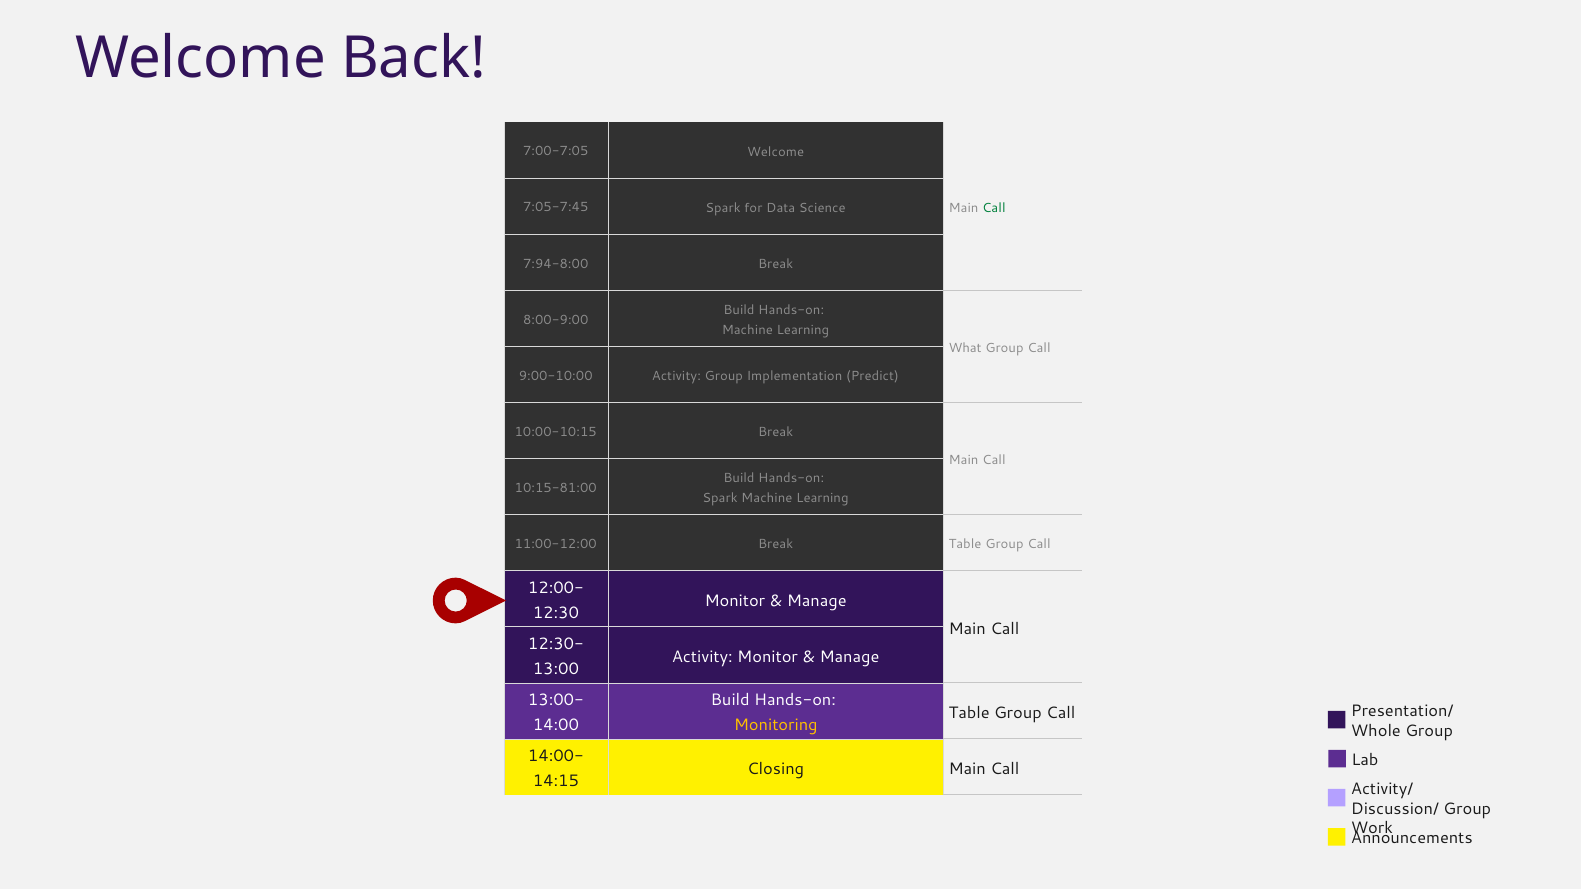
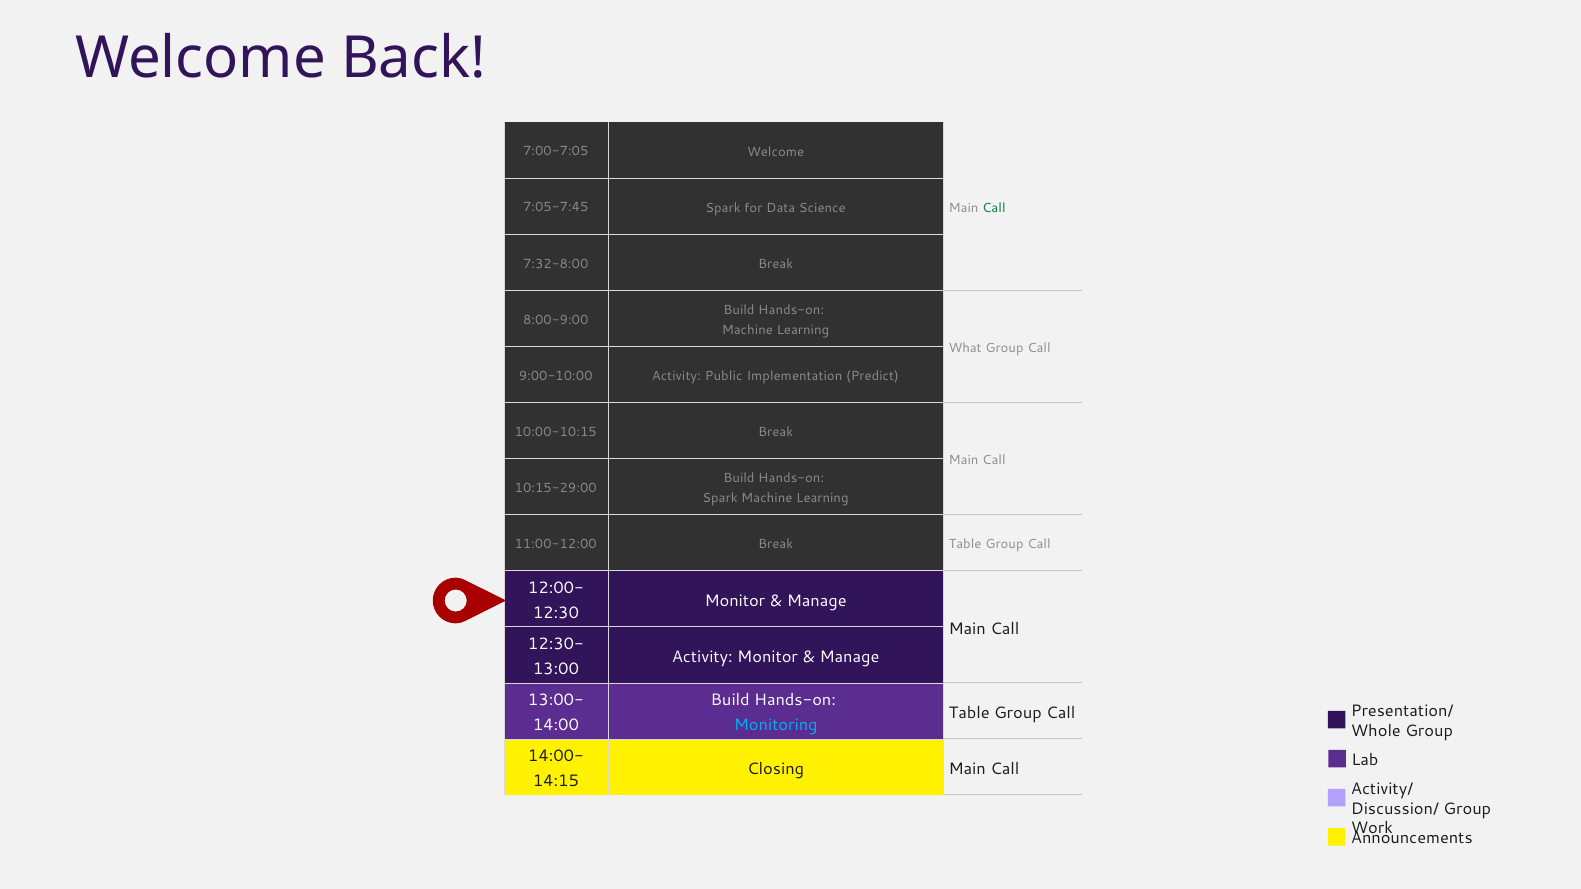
7:94-8:00: 7:94-8:00 -> 7:32-8:00
Activity Group: Group -> Public
10:15-81:00: 10:15-81:00 -> 10:15-29:00
Monitoring colour: yellow -> light blue
